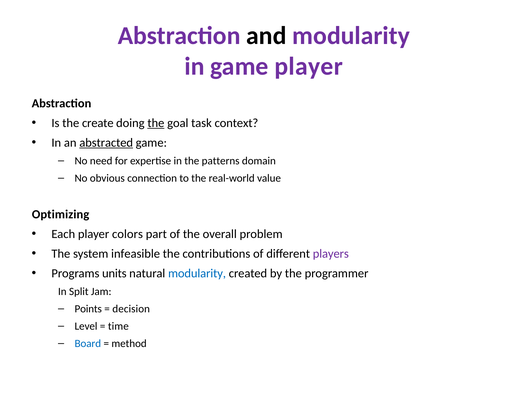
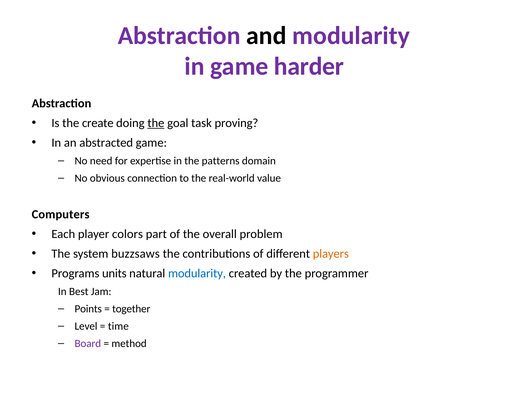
game player: player -> harder
context: context -> proving
abstracted underline: present -> none
Optimizing: Optimizing -> Computers
infeasible: infeasible -> buzzsaws
players colour: purple -> orange
Split: Split -> Best
decision: decision -> together
Board colour: blue -> purple
